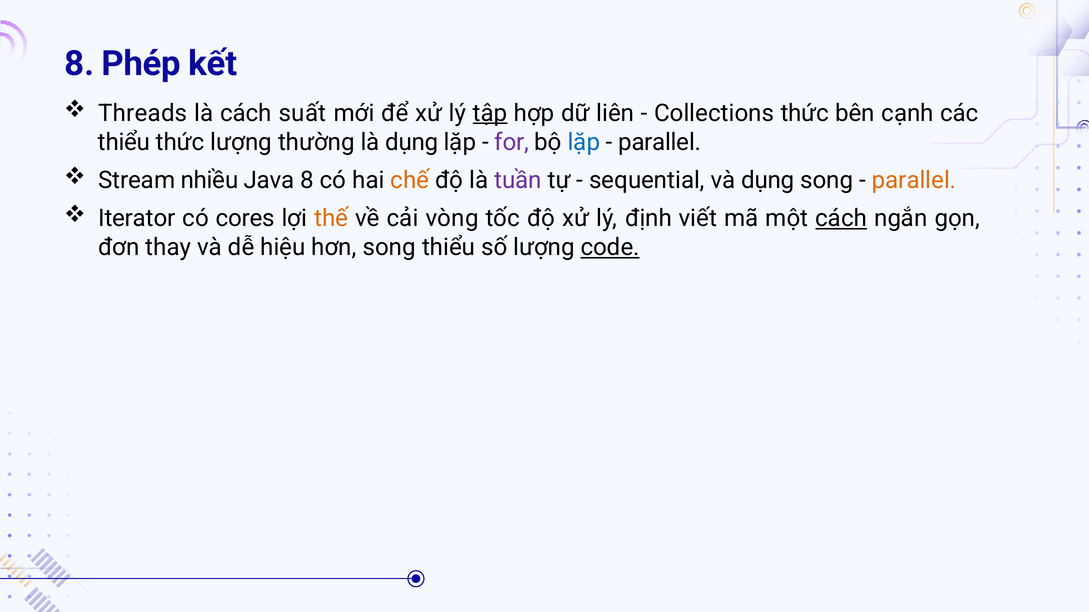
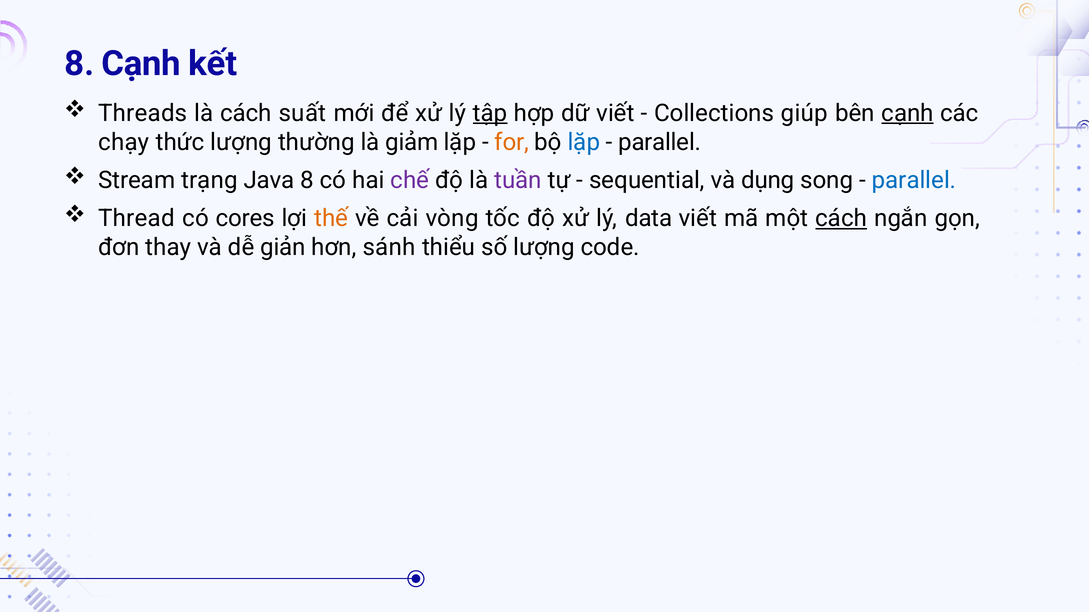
8 Phép: Phép -> Cạnh
dữ liên: liên -> viết
Collections thức: thức -> giúp
cạnh at (908, 113) underline: none -> present
thiểu at (124, 142): thiểu -> chạy
là dụng: dụng -> giảm
for colour: purple -> orange
nhiều: nhiều -> trạng
chế colour: orange -> purple
parallel at (914, 180) colour: orange -> blue
Iterator: Iterator -> Thread
định: định -> data
hiệu: hiệu -> giản
hơn song: song -> sánh
code underline: present -> none
